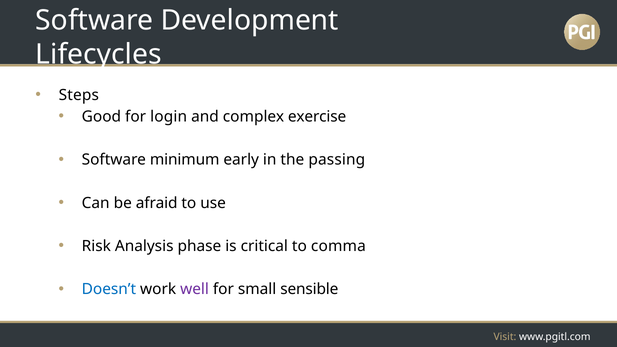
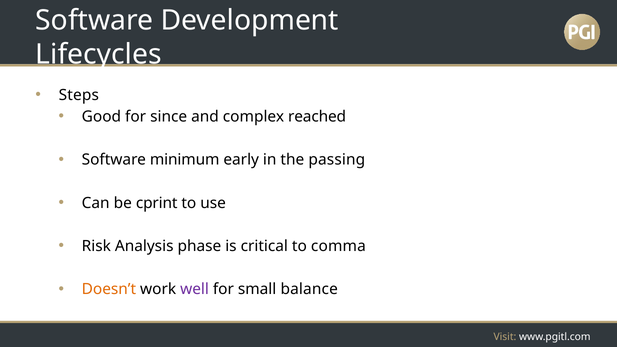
login: login -> since
exercise: exercise -> reached
afraid: afraid -> cprint
Doesn’t colour: blue -> orange
sensible: sensible -> balance
